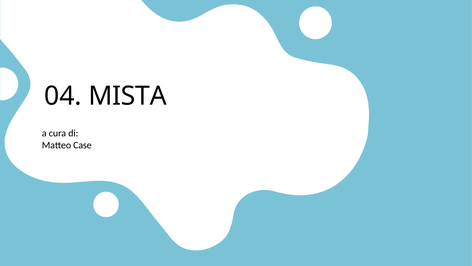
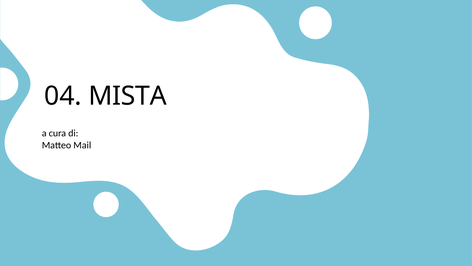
Case: Case -> Mail
